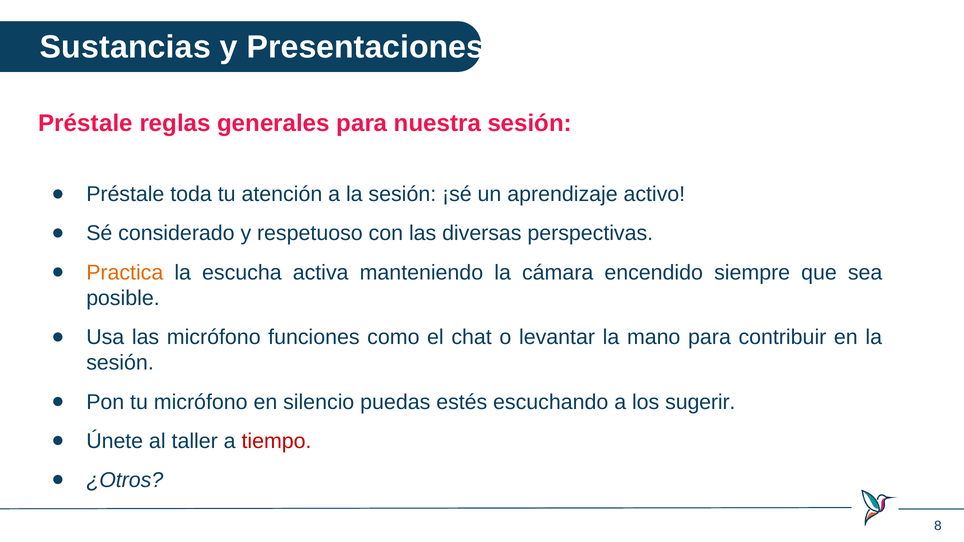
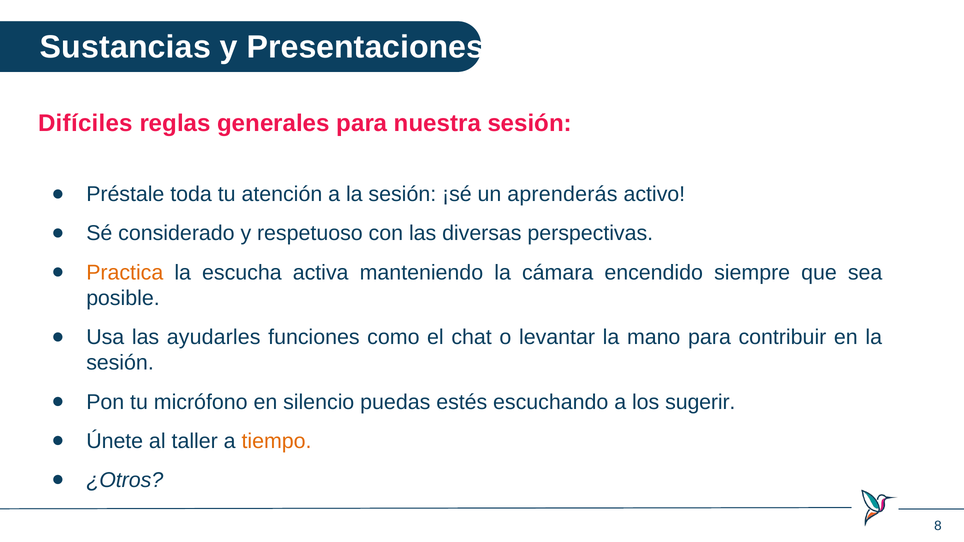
Préstale at (85, 123): Préstale -> Difíciles
aprendizaje: aprendizaje -> aprenderás
las micrófono: micrófono -> ayudarles
tiempo colour: red -> orange
